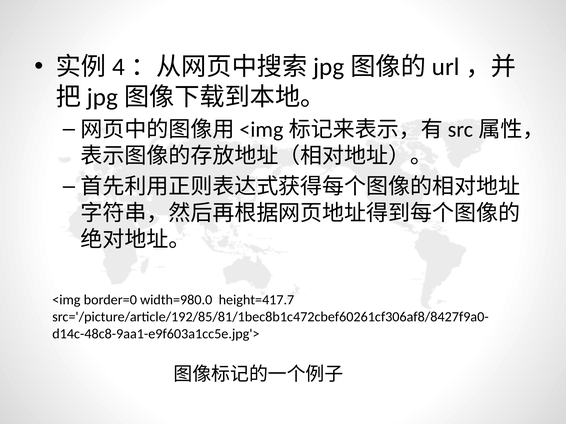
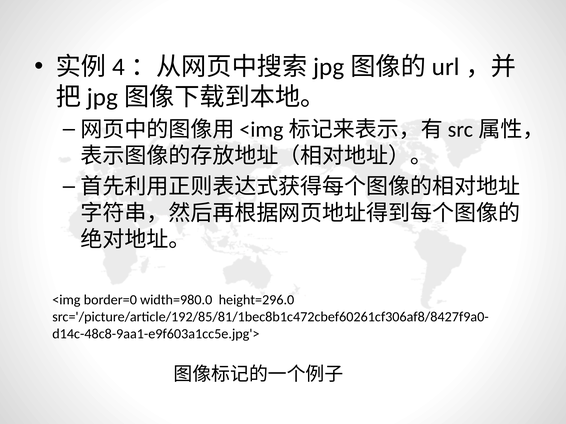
height=417.7: height=417.7 -> height=296.0
